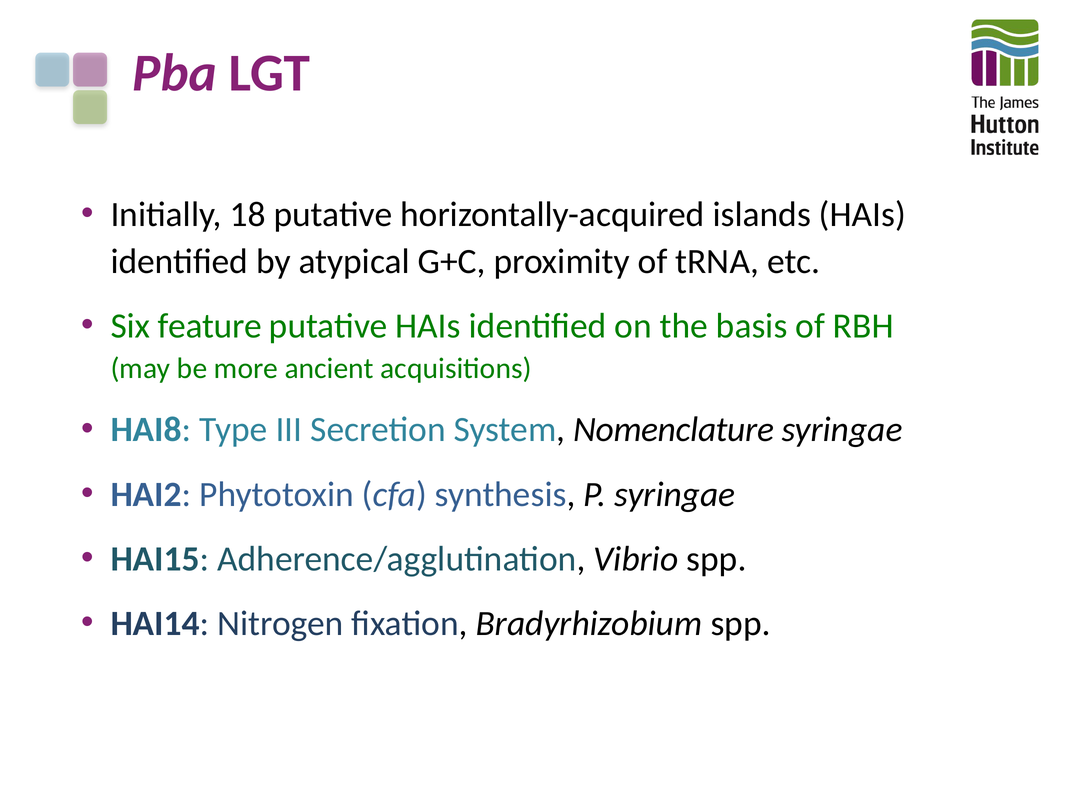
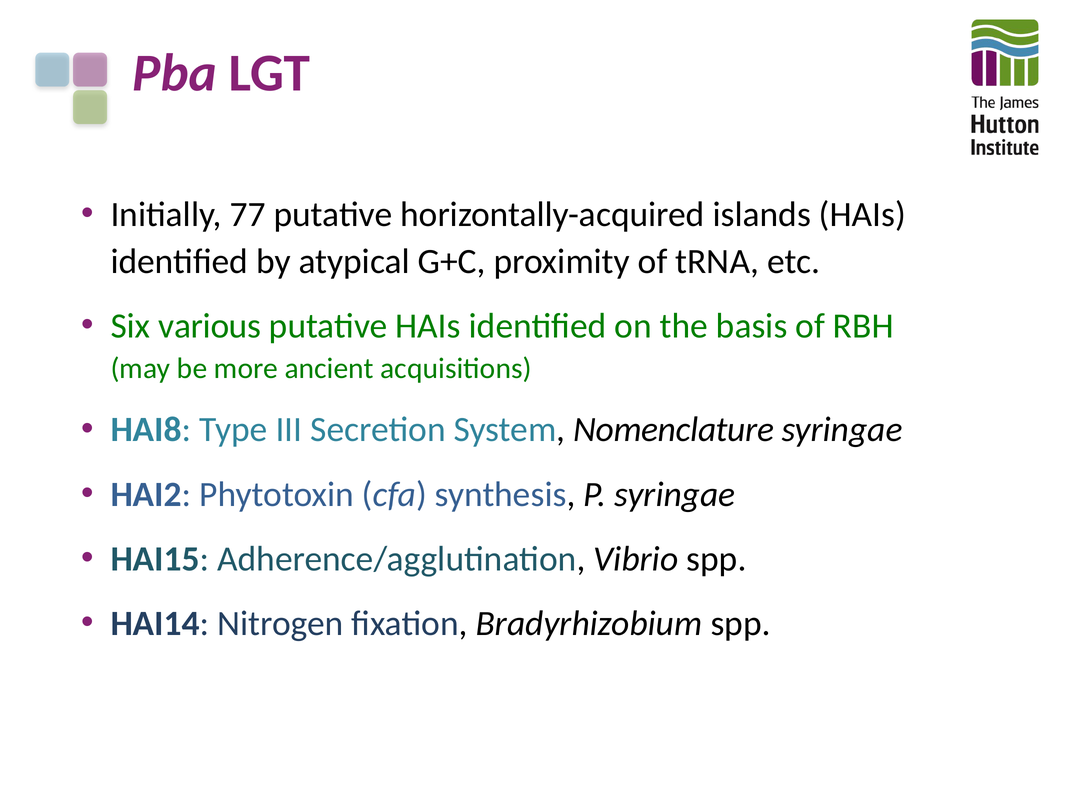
18: 18 -> 77
feature: feature -> various
